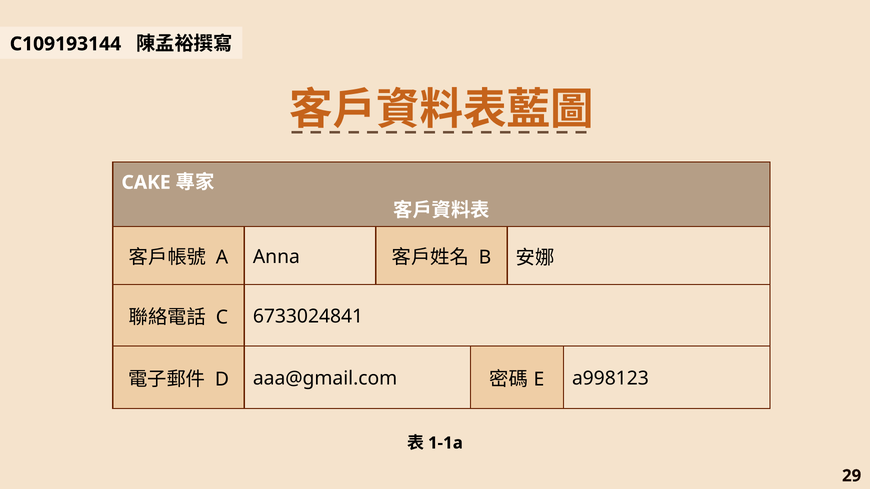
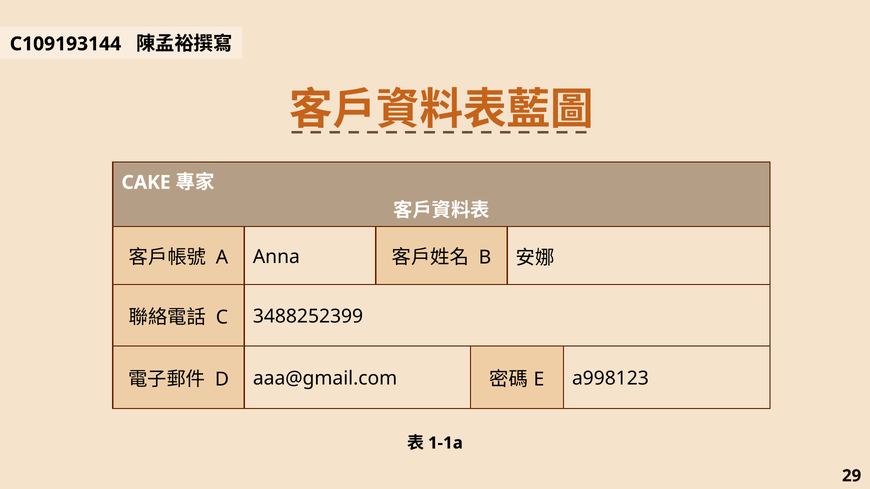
6733024841: 6733024841 -> 3488252399
